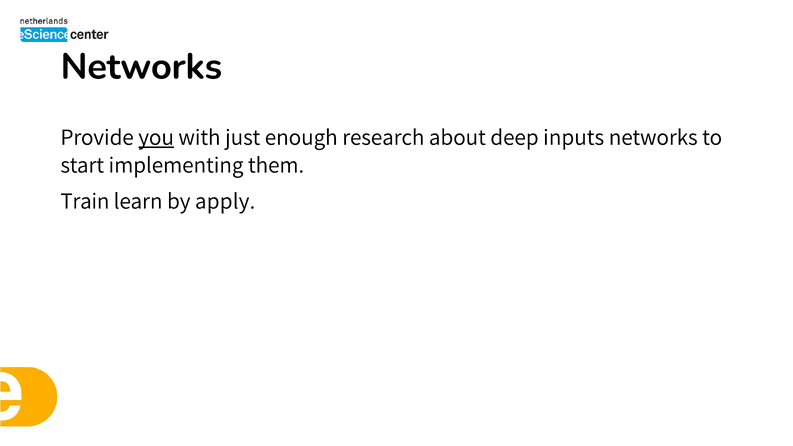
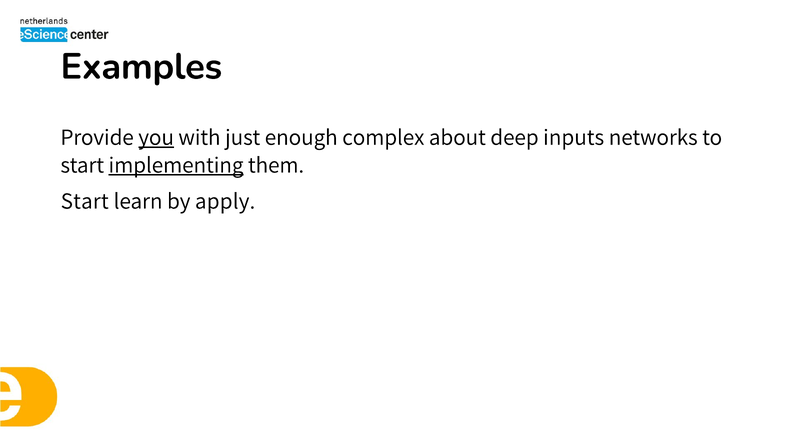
Networks at (141, 67): Networks -> Examples
research: research -> complex
implementing underline: none -> present
Train at (85, 201): Train -> Start
